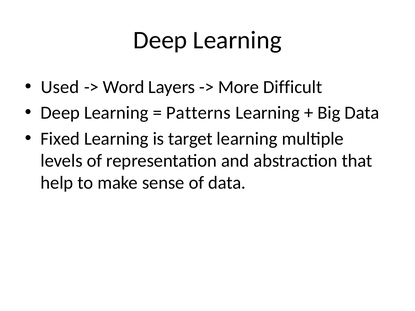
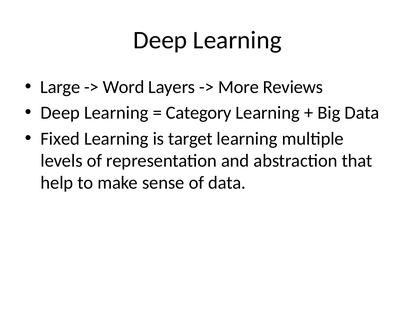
Used: Used -> Large
Difficult: Difficult -> Reviews
Patterns: Patterns -> Category
